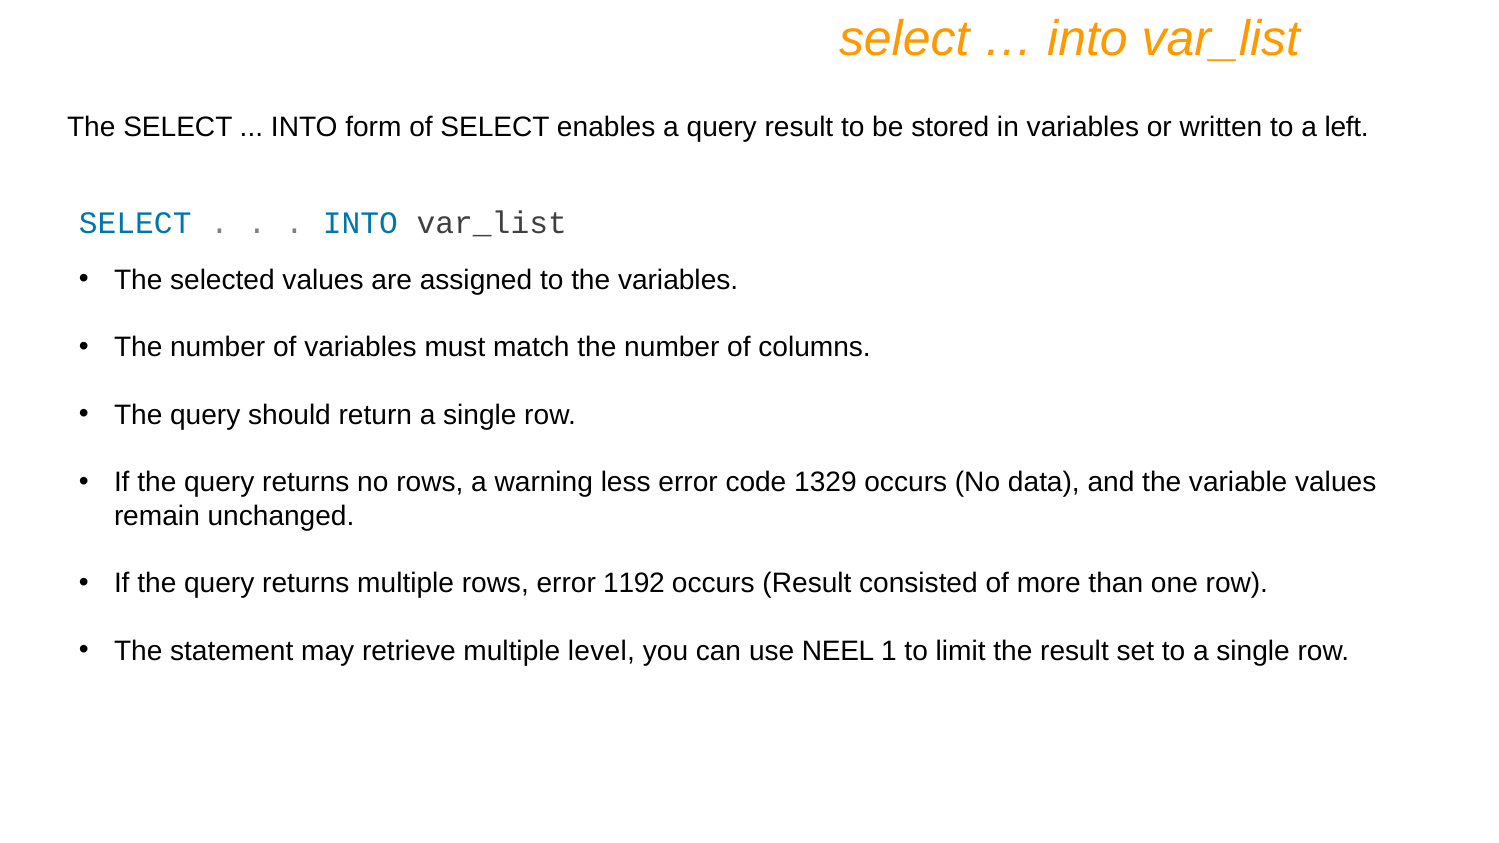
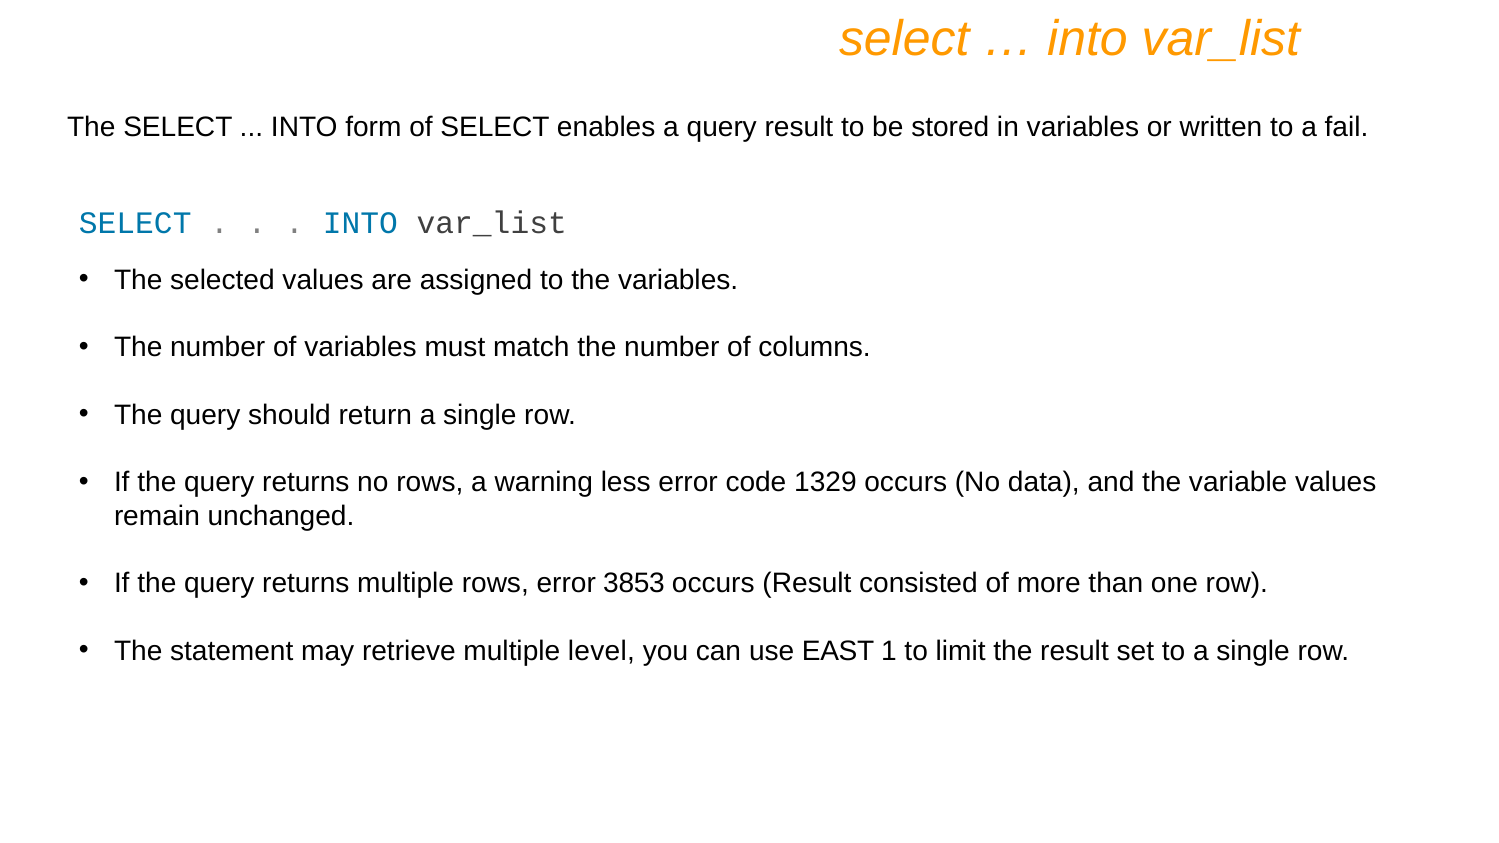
left: left -> fail
1192: 1192 -> 3853
NEEL: NEEL -> EAST
